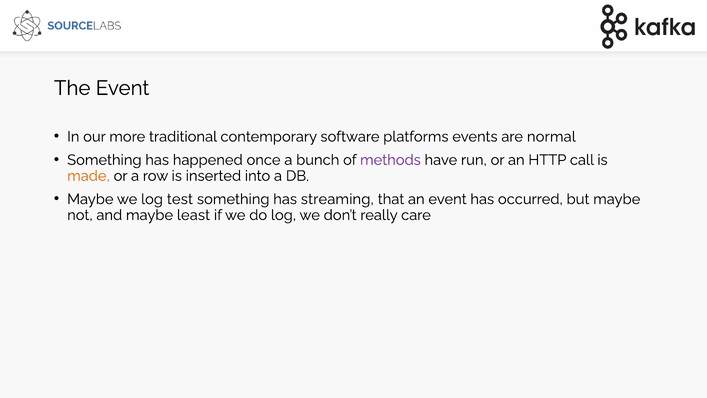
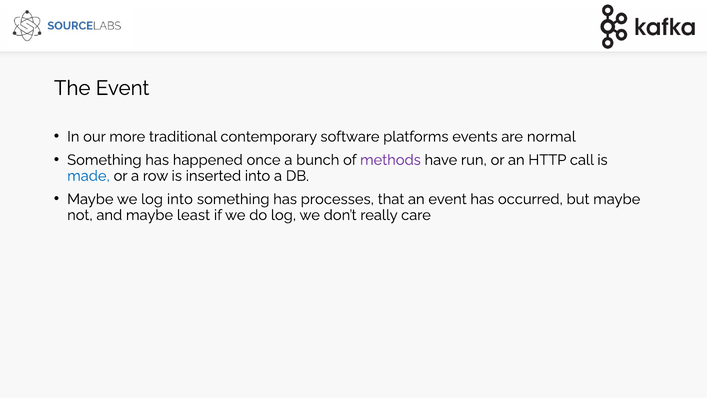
made colour: orange -> blue
log test: test -> into
streaming: streaming -> processes
